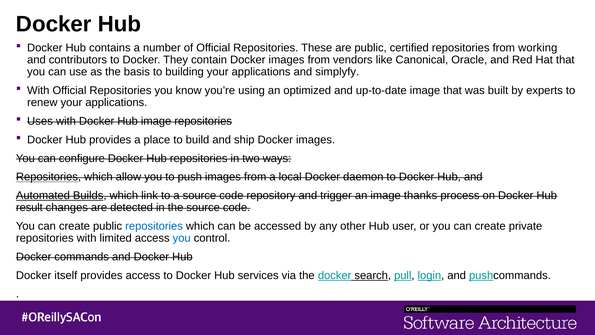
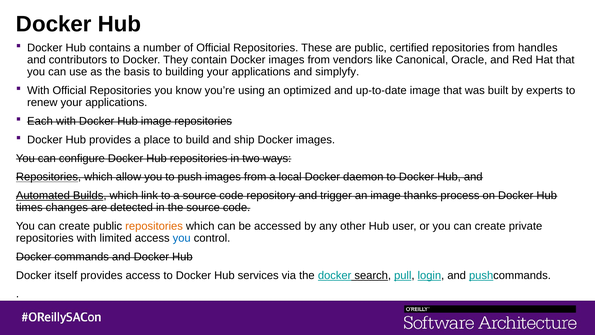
working: working -> handles
Uses: Uses -> Each
result: result -> times
repositories at (154, 226) colour: blue -> orange
